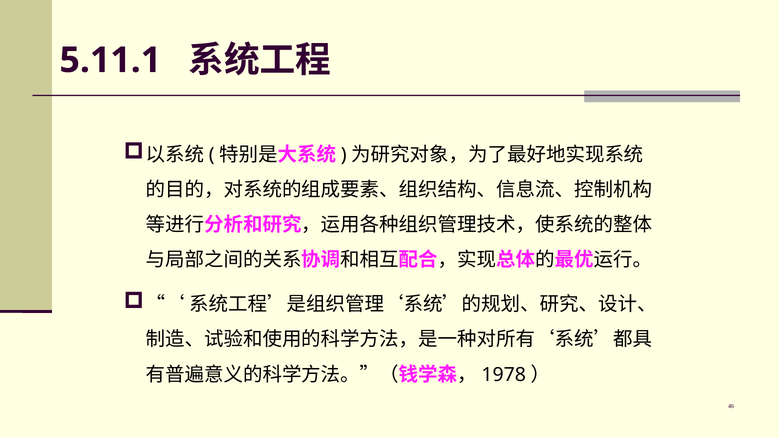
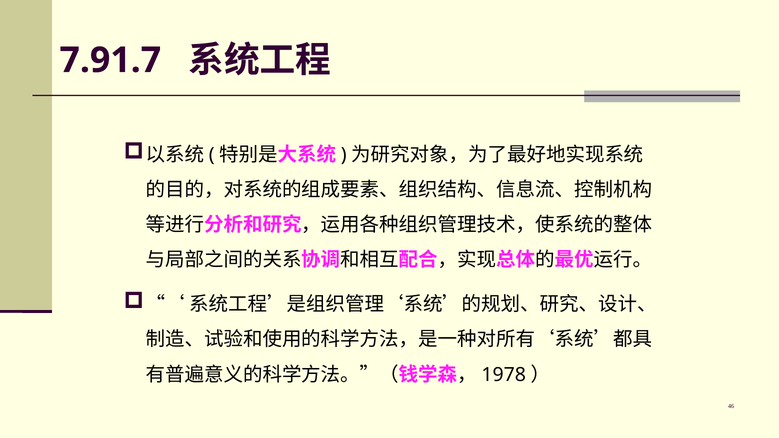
5.11.1: 5.11.1 -> 7.91.7
